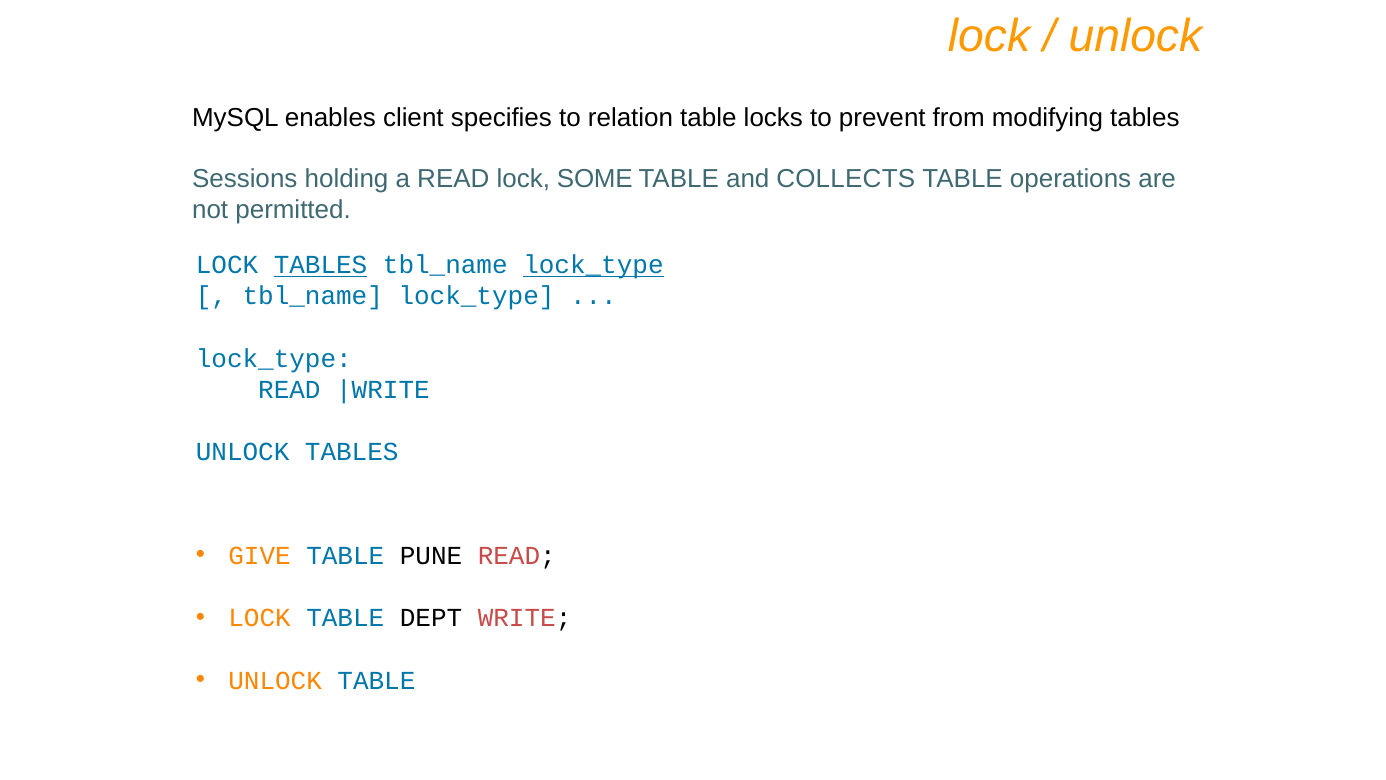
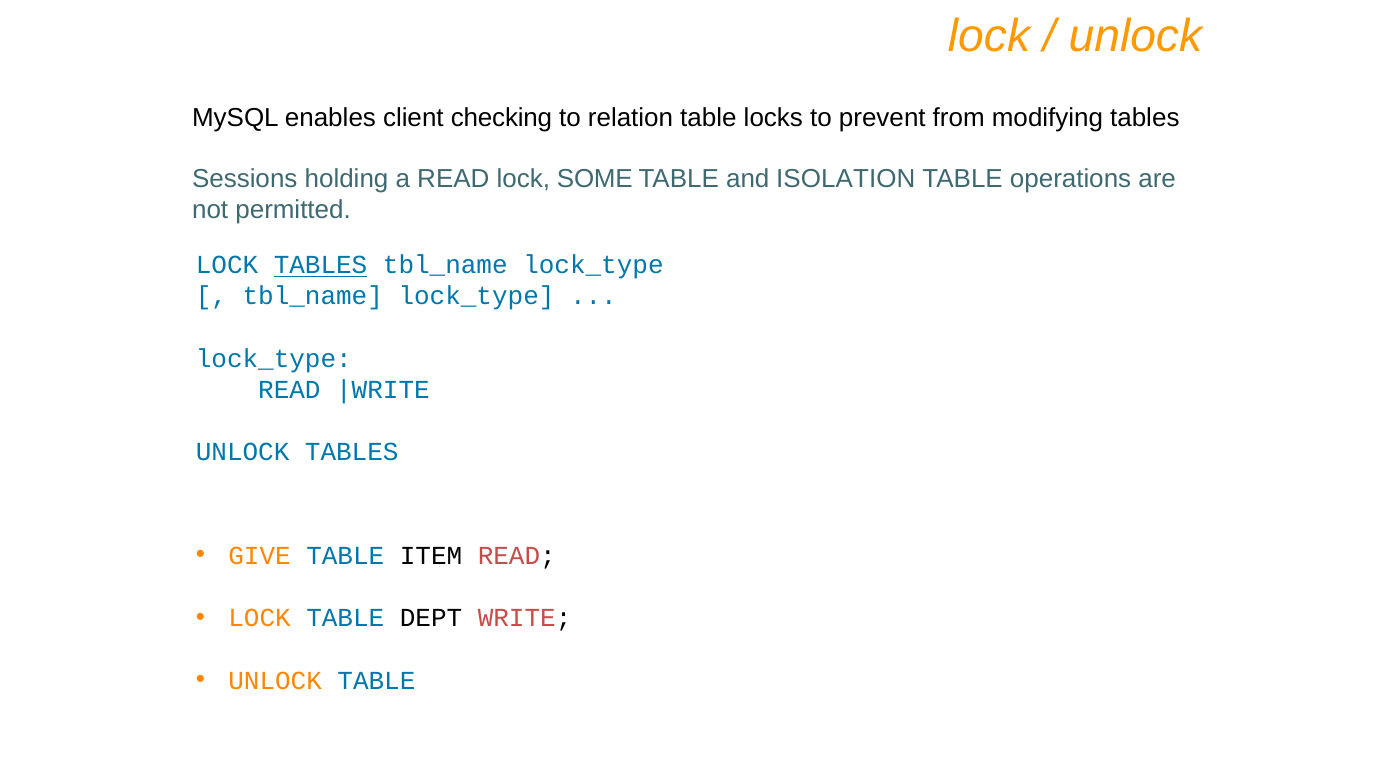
specifies: specifies -> checking
COLLECTS: COLLECTS -> ISOLATION
lock_type at (593, 265) underline: present -> none
PUNE: PUNE -> ITEM
